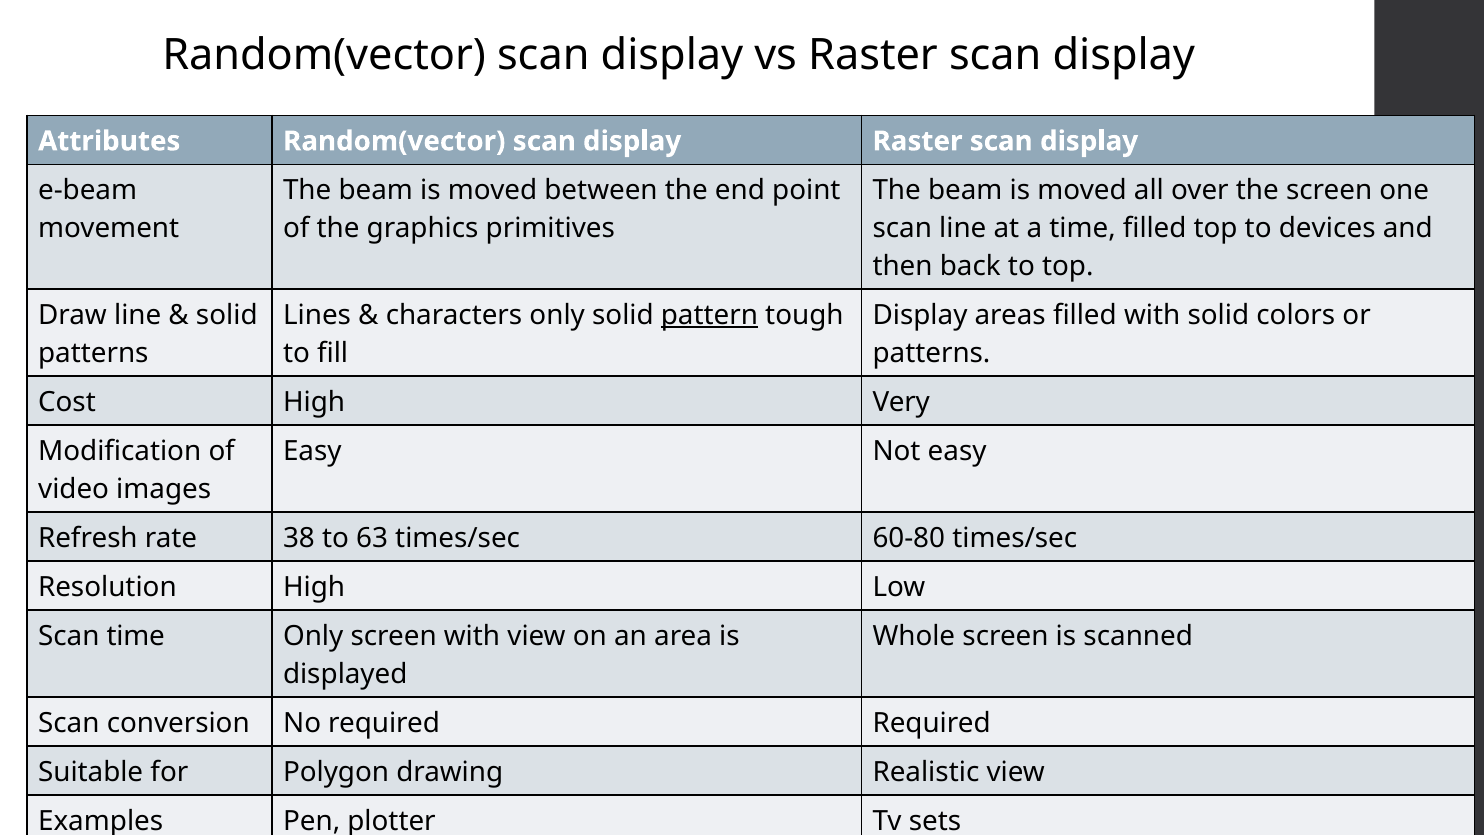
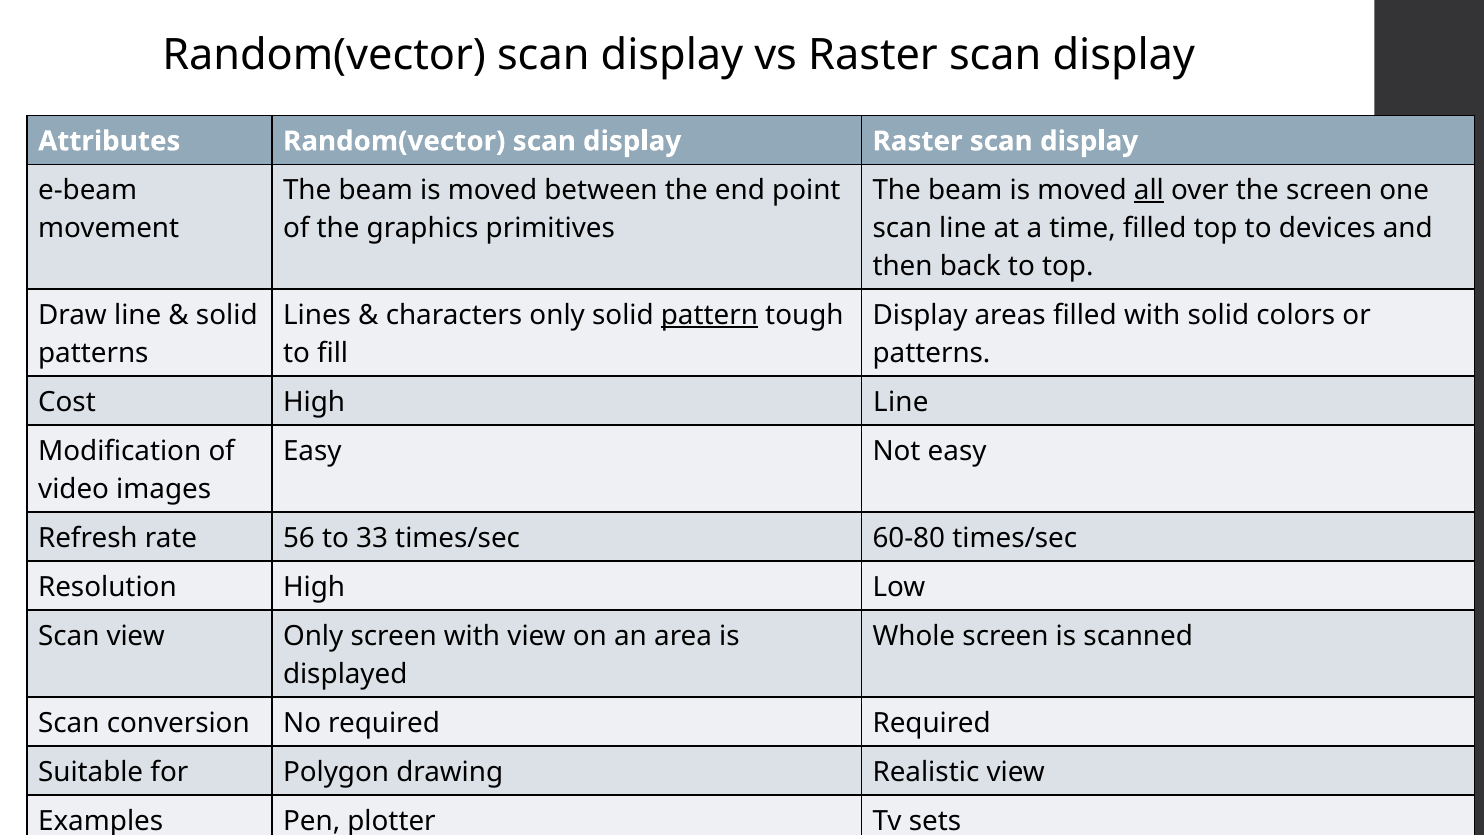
all underline: none -> present
High Very: Very -> Line
38: 38 -> 56
63: 63 -> 33
Scan time: time -> view
